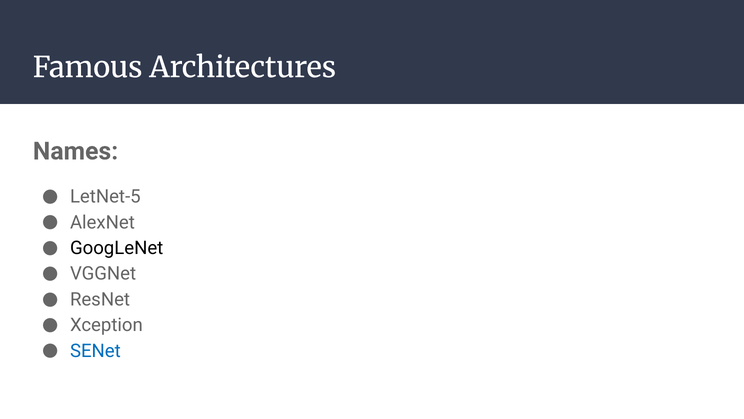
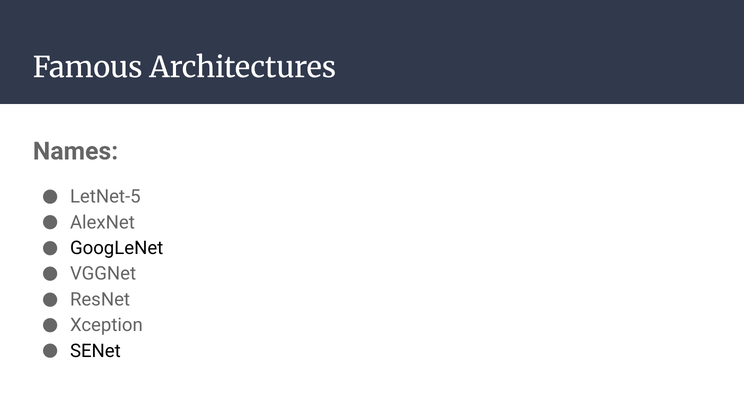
SENet colour: blue -> black
